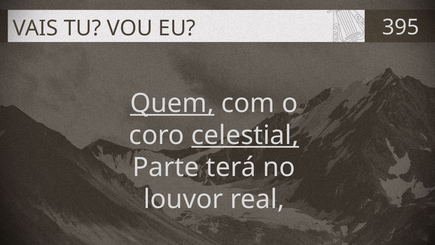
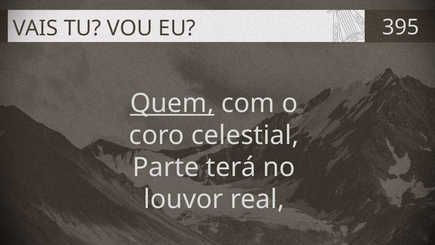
celestial underline: present -> none
